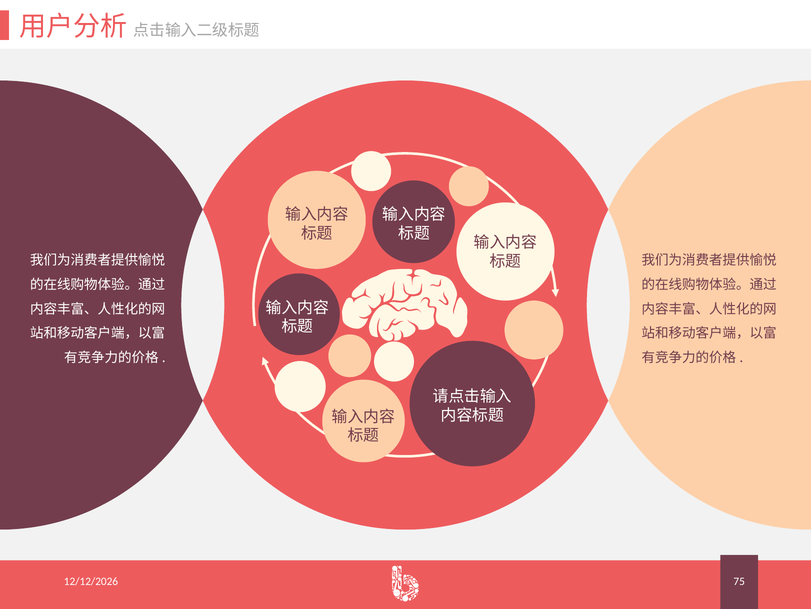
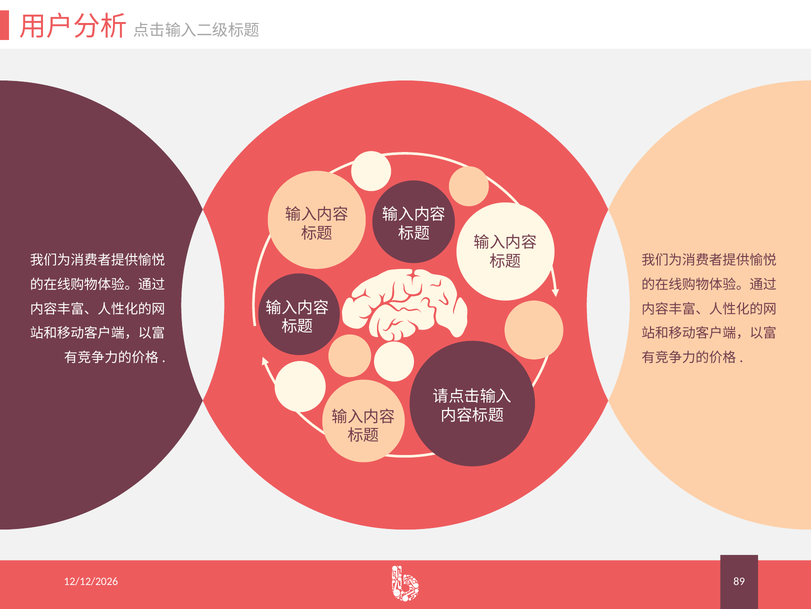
75: 75 -> 89
